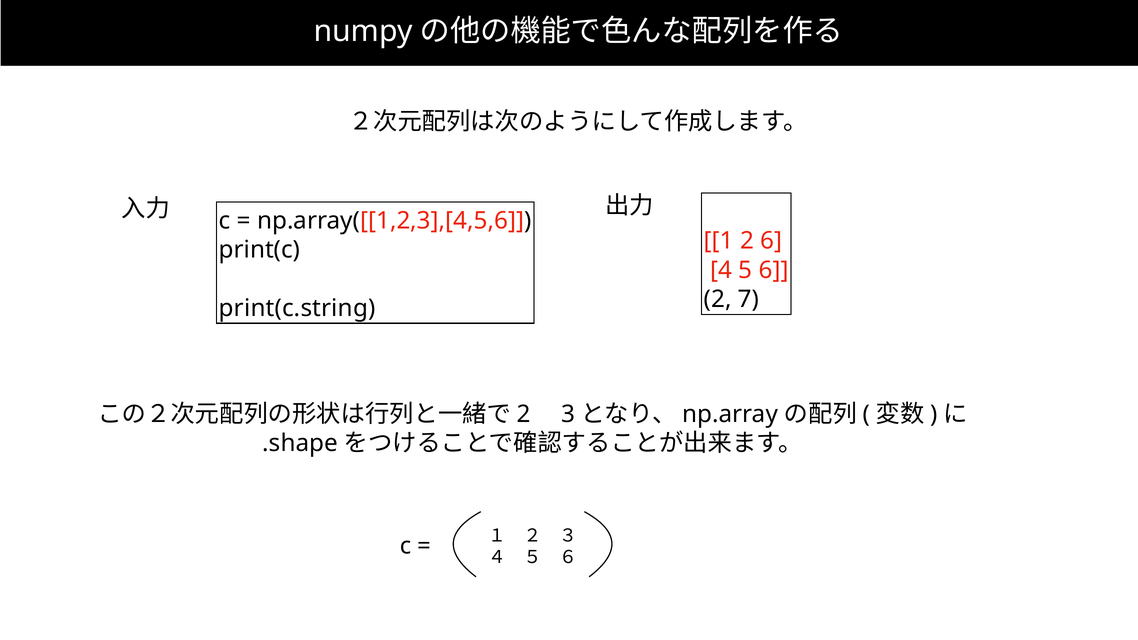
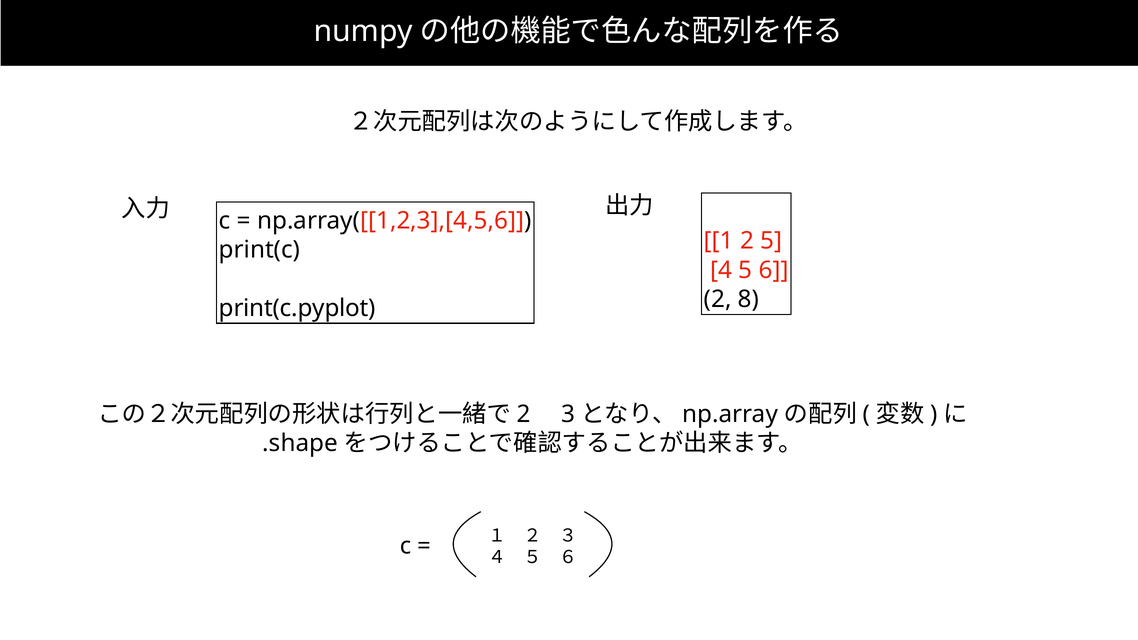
2 6: 6 -> 5
7: 7 -> 8
print(c.string: print(c.string -> print(c.pyplot
